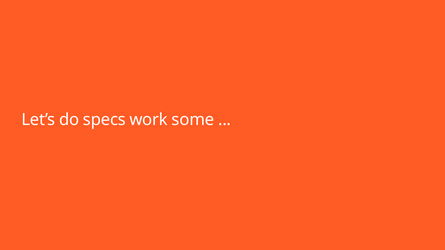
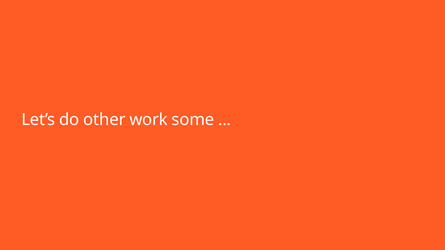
specs: specs -> other
